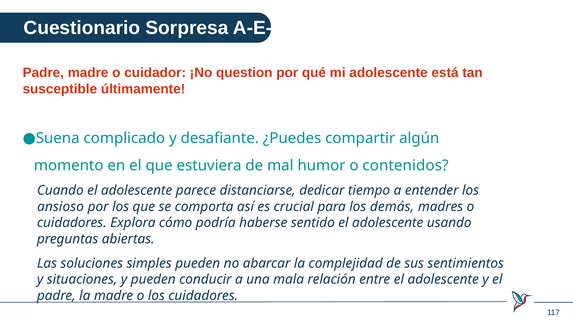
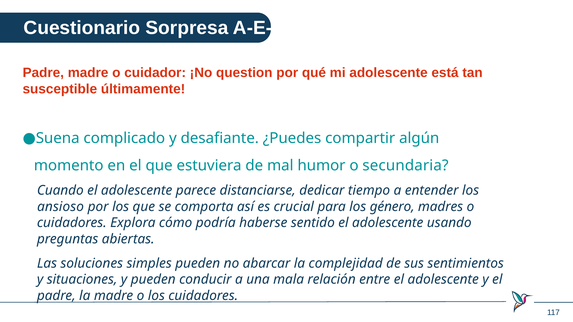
contenidos: contenidos -> secundaria
demás: demás -> género
